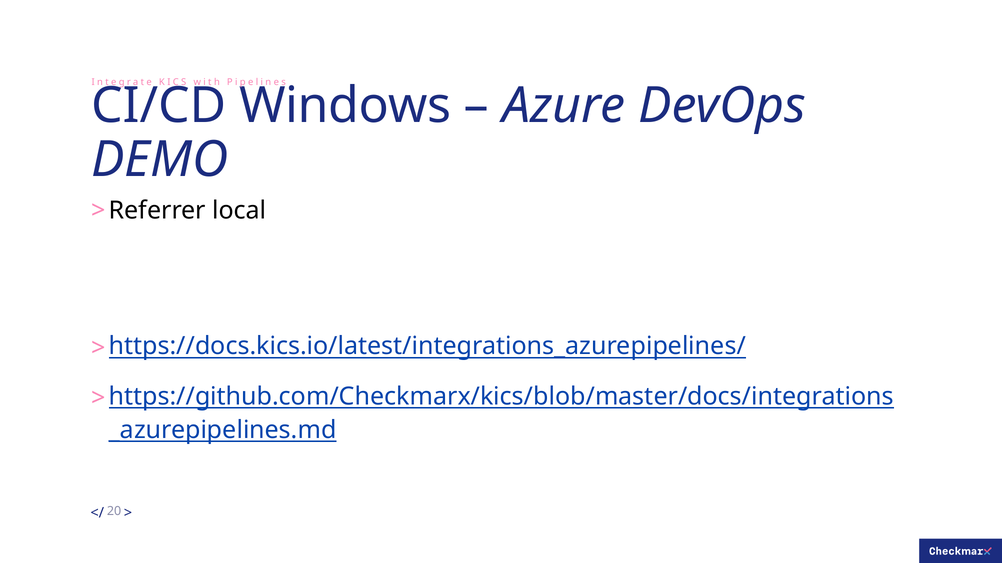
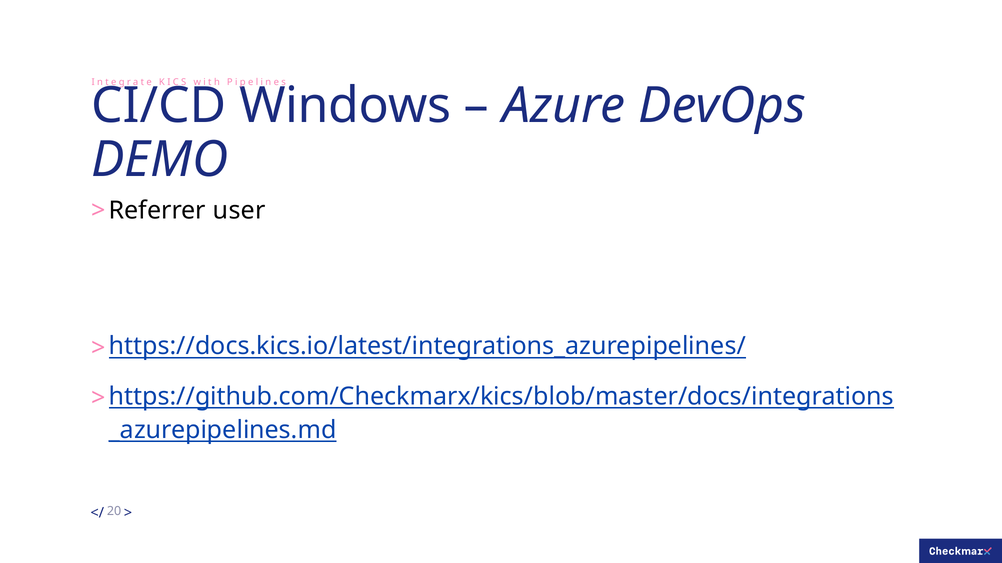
local: local -> user
